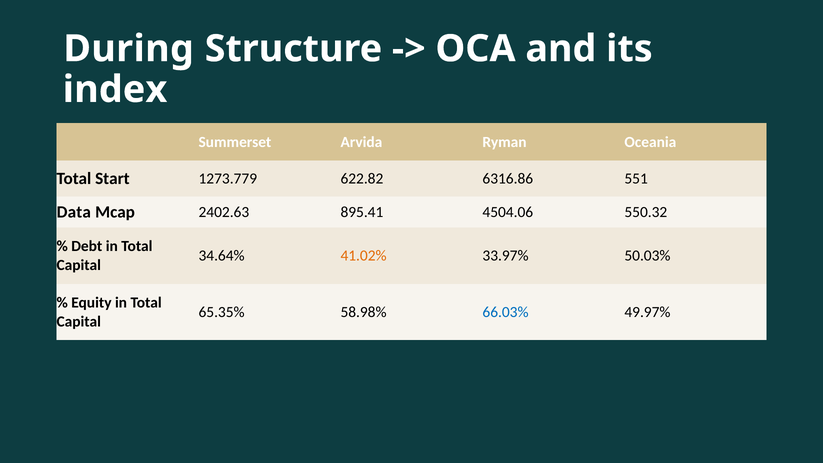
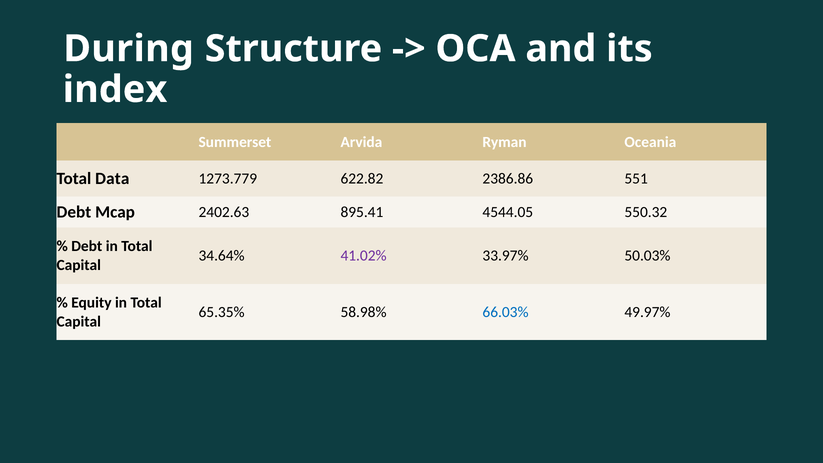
Start: Start -> Data
6316.86: 6316.86 -> 2386.86
Data at (74, 212): Data -> Debt
4504.06: 4504.06 -> 4544.05
41.02% colour: orange -> purple
